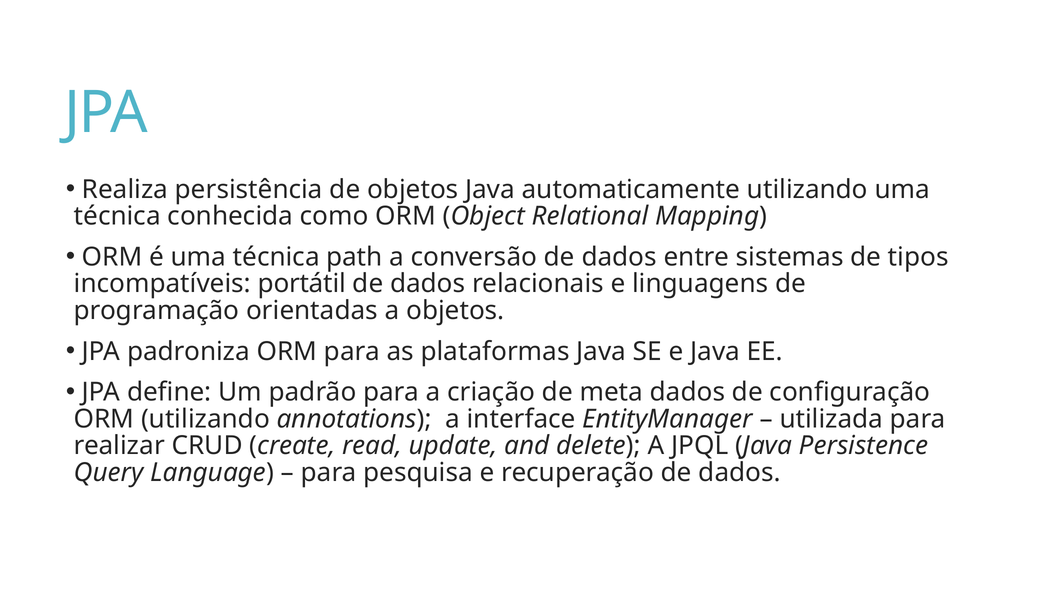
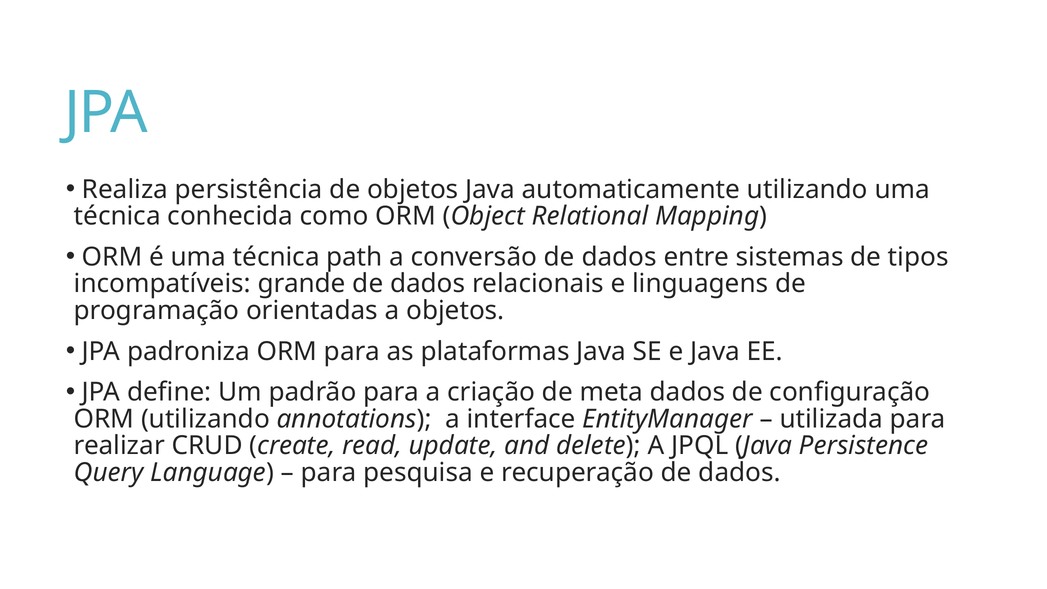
portátil: portátil -> grande
